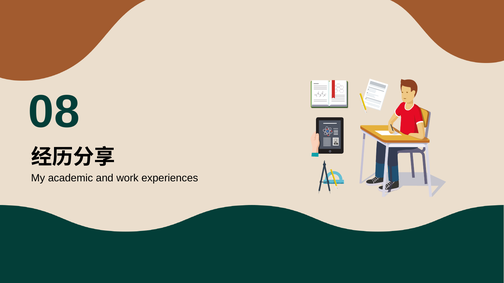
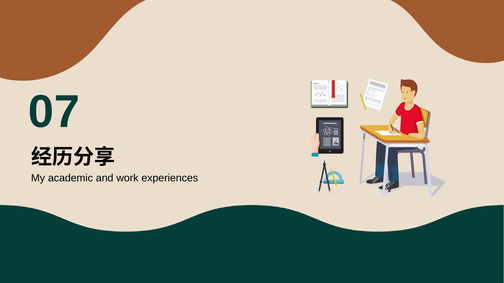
8: 8 -> 7
